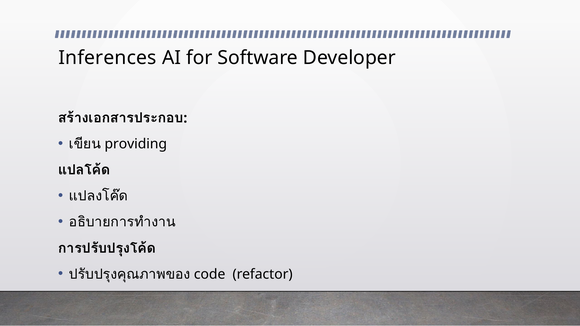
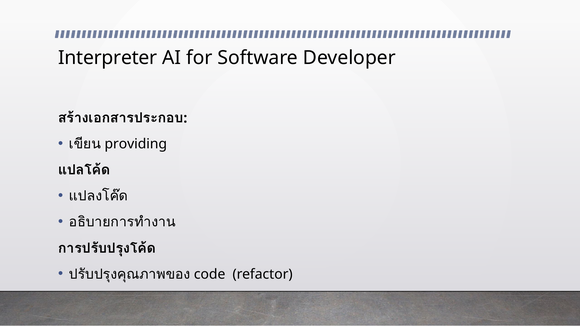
Inferences: Inferences -> Interpreter
